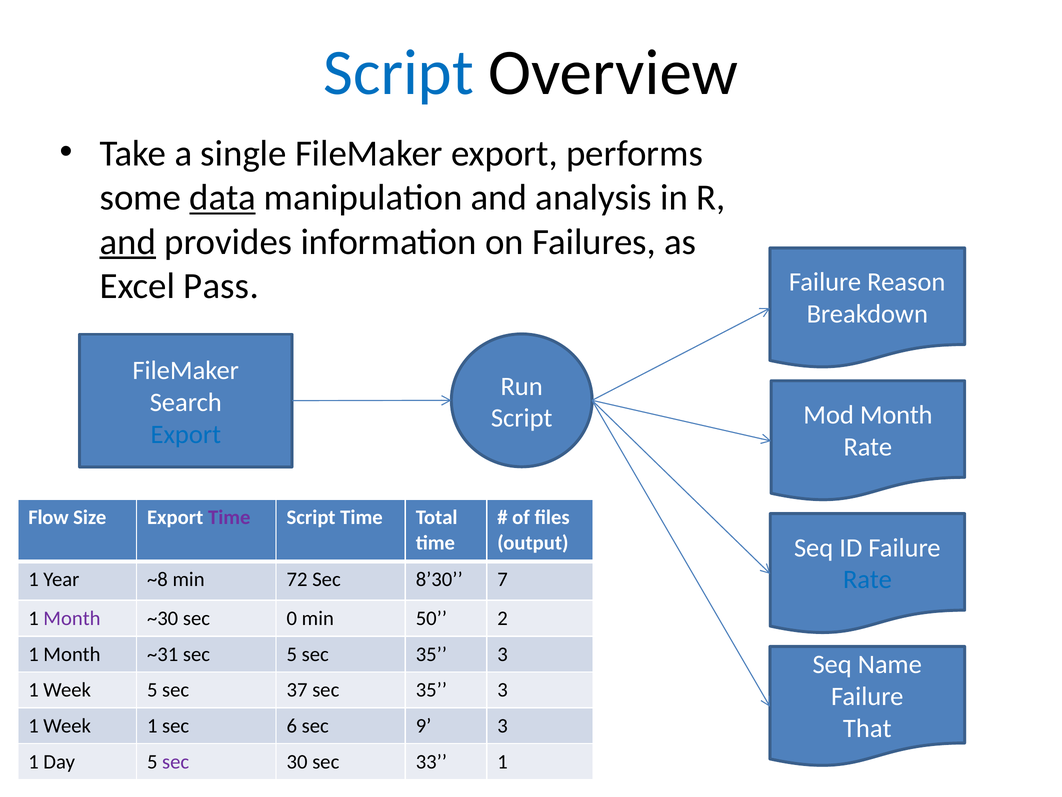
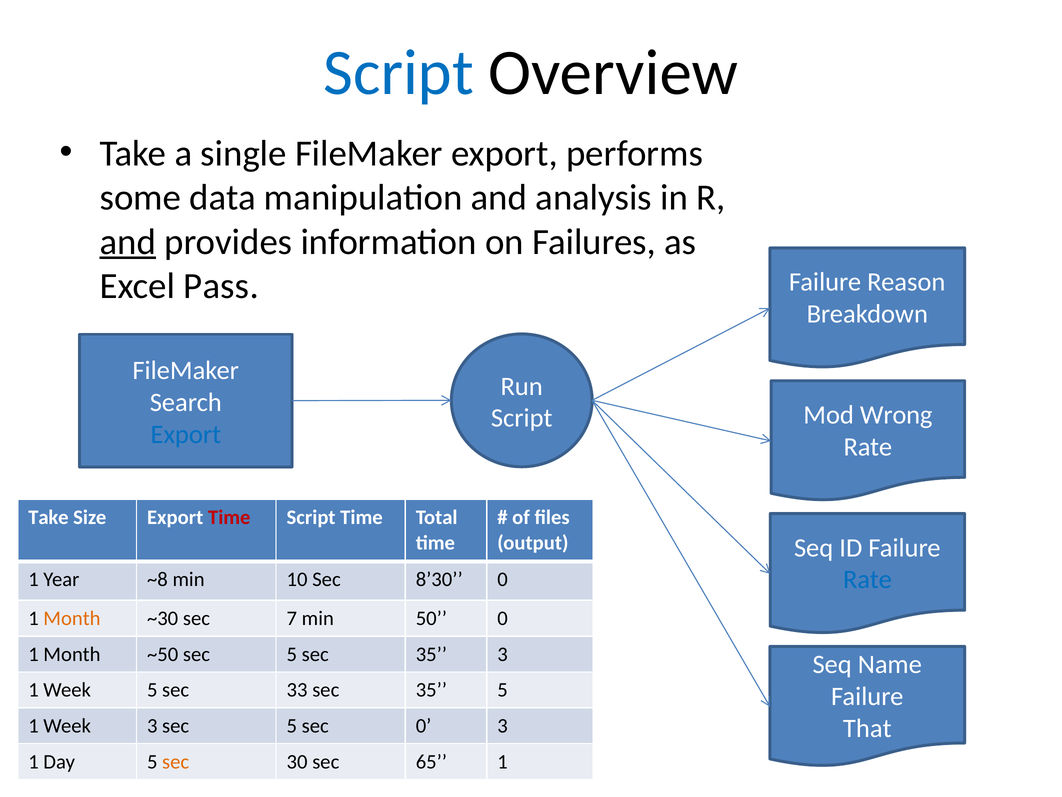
data underline: present -> none
Mod Month: Month -> Wrong
Flow at (48, 517): Flow -> Take
Time at (229, 517) colour: purple -> red
72: 72 -> 10
8’30 7: 7 -> 0
Month at (72, 618) colour: purple -> orange
0: 0 -> 7
50 2: 2 -> 0
~31: ~31 -> ~50
37: 37 -> 33
3 at (503, 690): 3 -> 5
Week 1: 1 -> 3
6 at (292, 726): 6 -> 5
sec 9: 9 -> 0
sec at (176, 761) colour: purple -> orange
33: 33 -> 65
